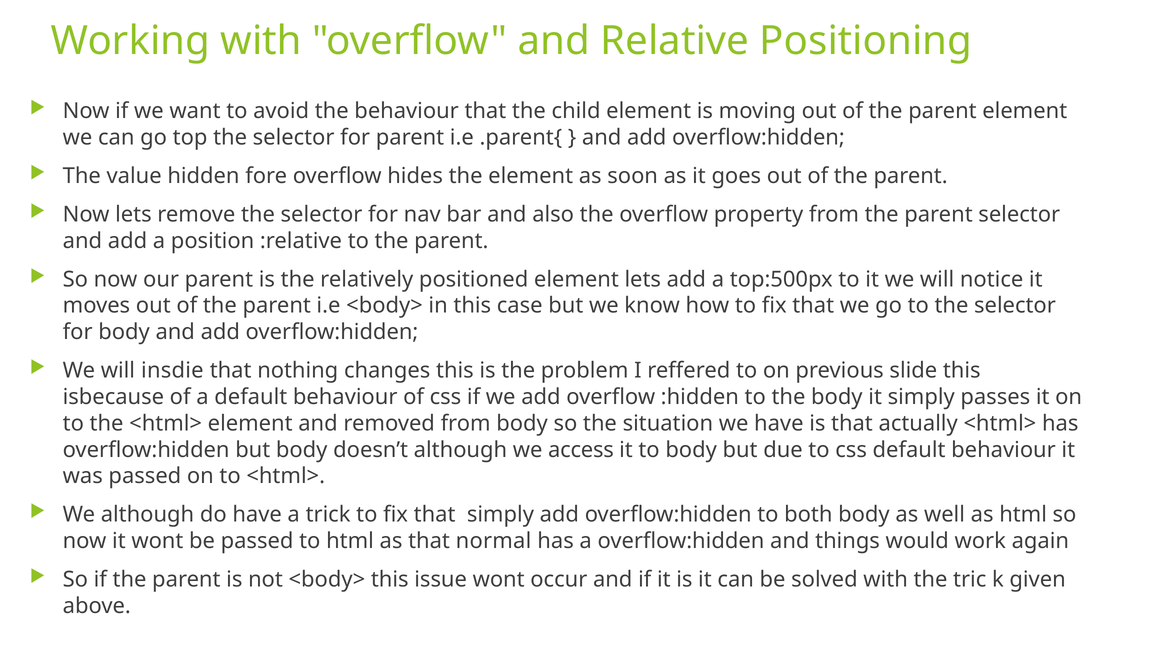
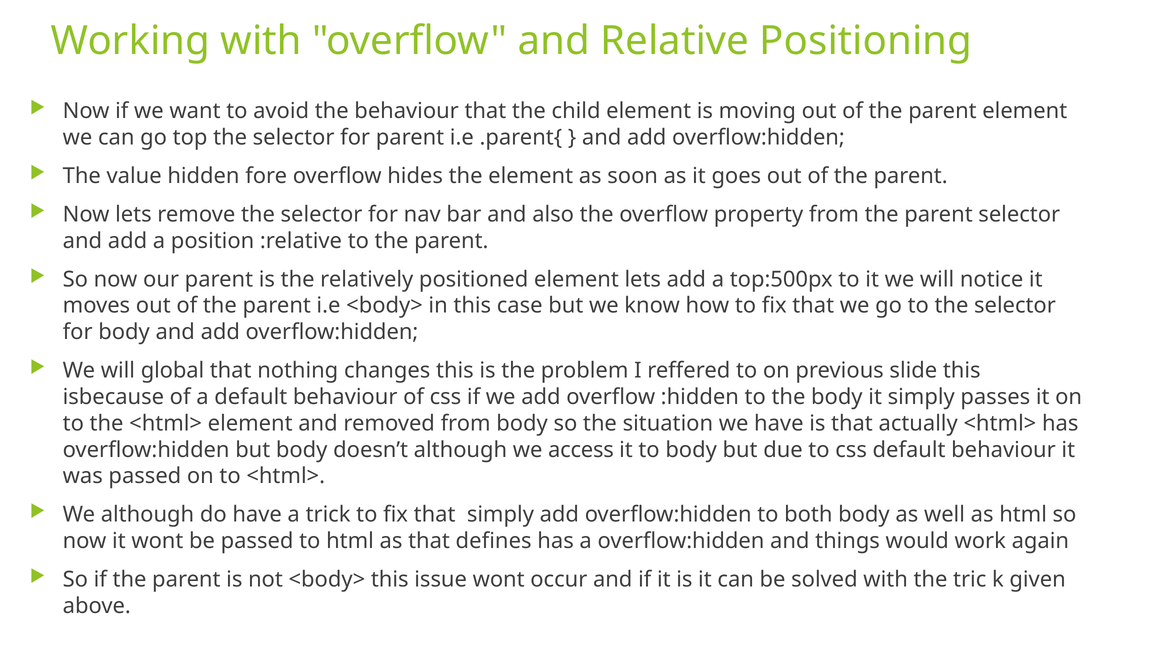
insdie: insdie -> global
normal: normal -> defines
